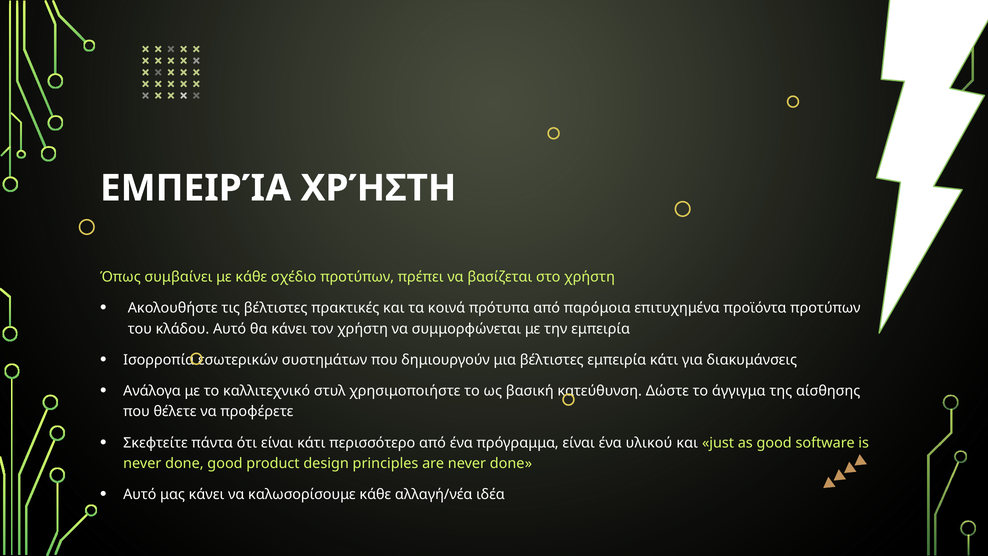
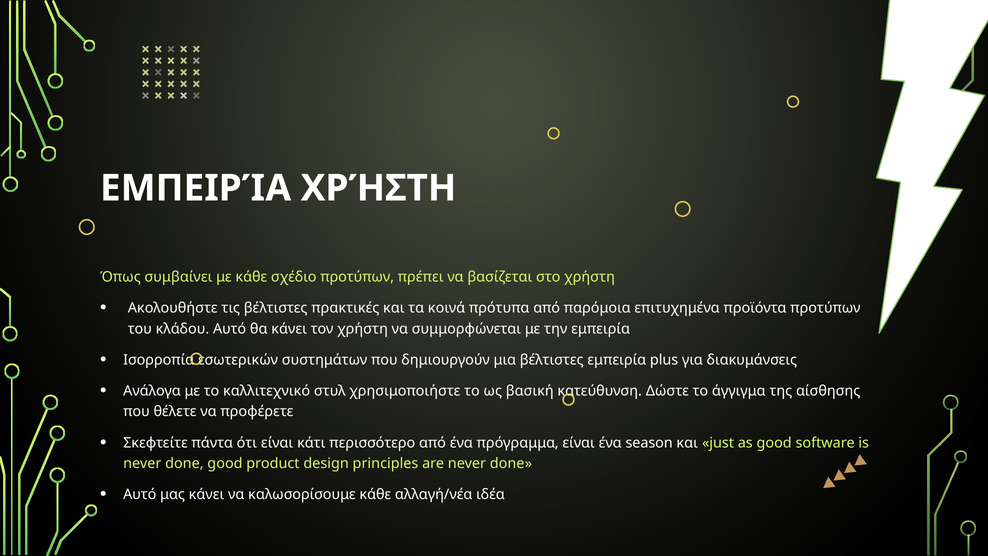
εμπειρία κάτι: κάτι -> plus
υλικού: υλικού -> season
